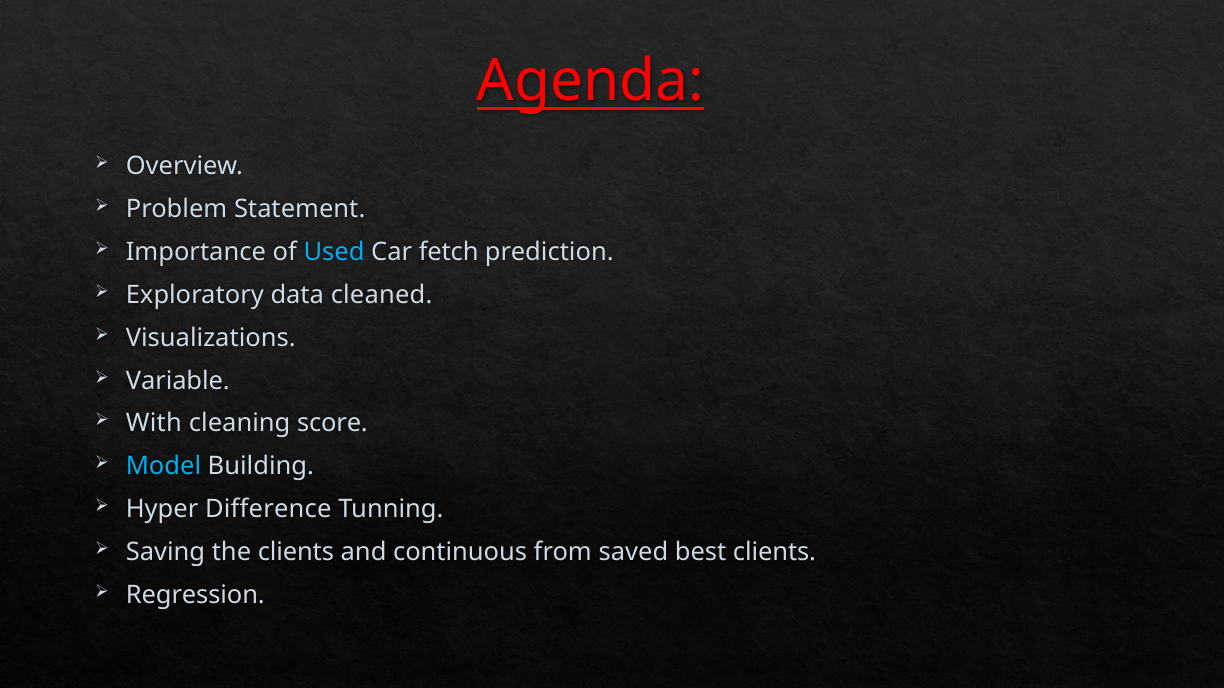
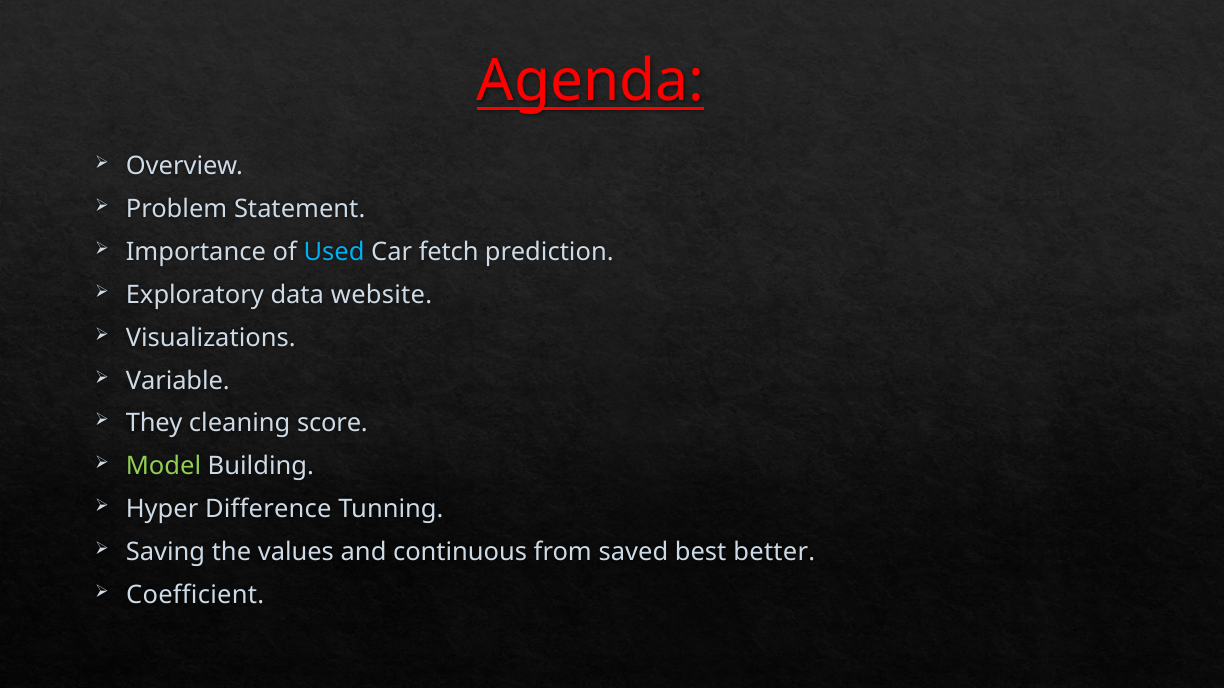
cleaned: cleaned -> website
With: With -> They
Model colour: light blue -> light green
the clients: clients -> values
best clients: clients -> better
Regression: Regression -> Coefficient
